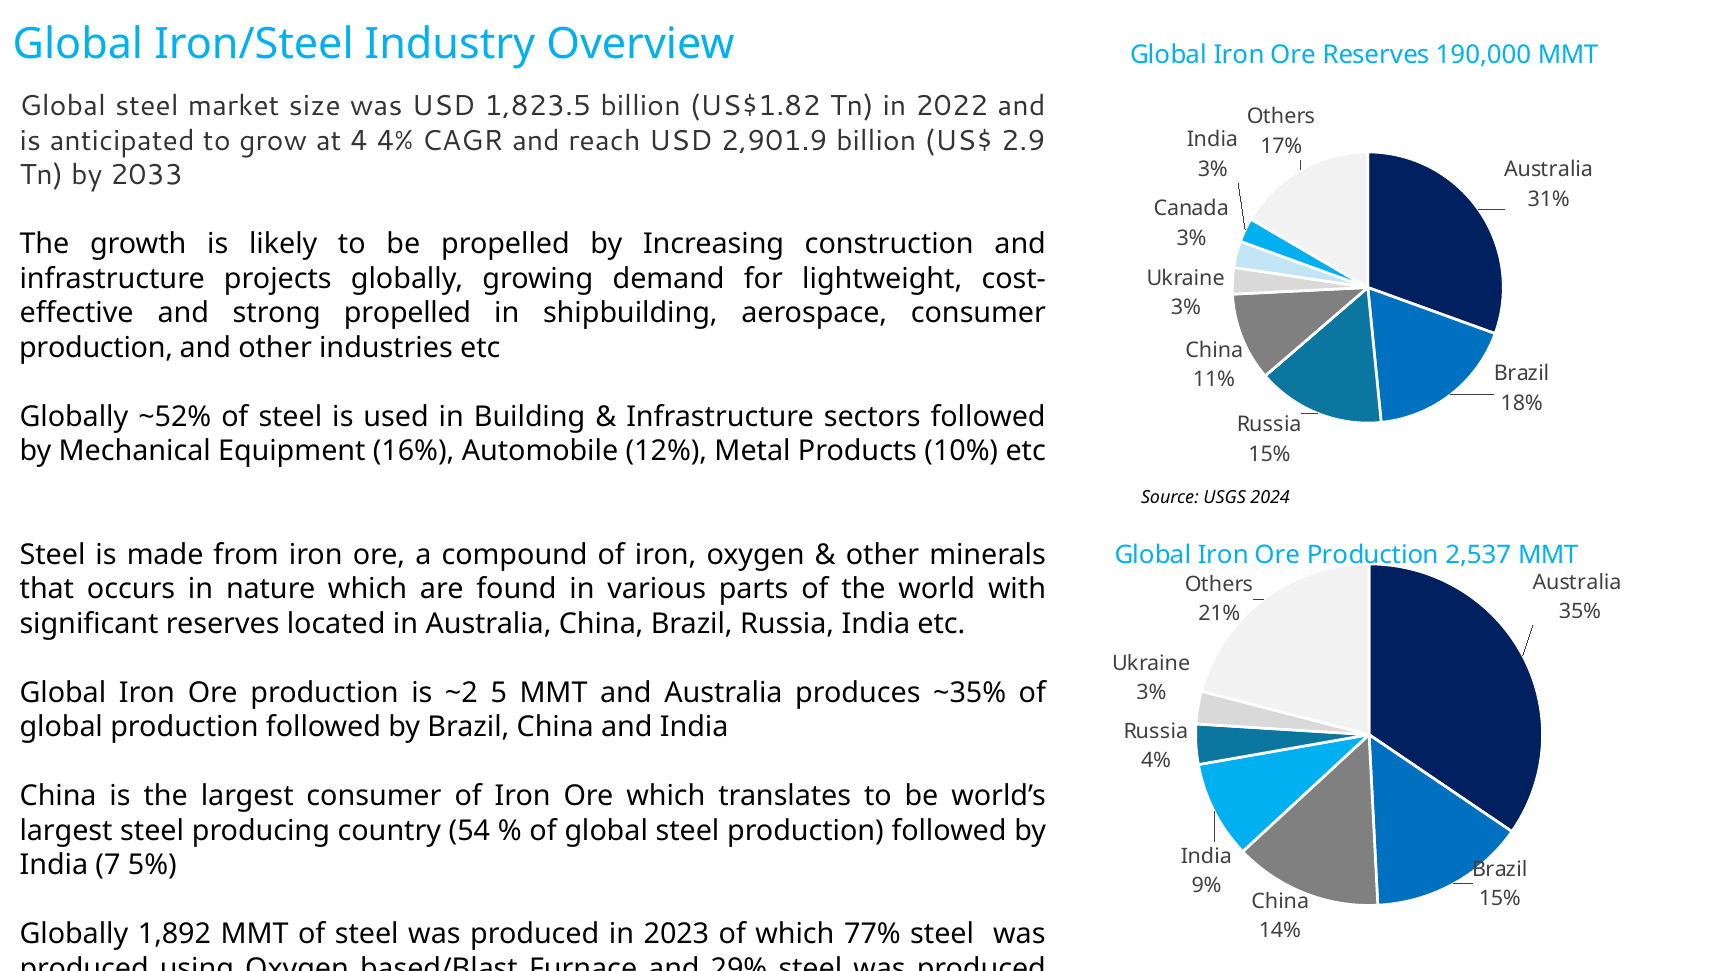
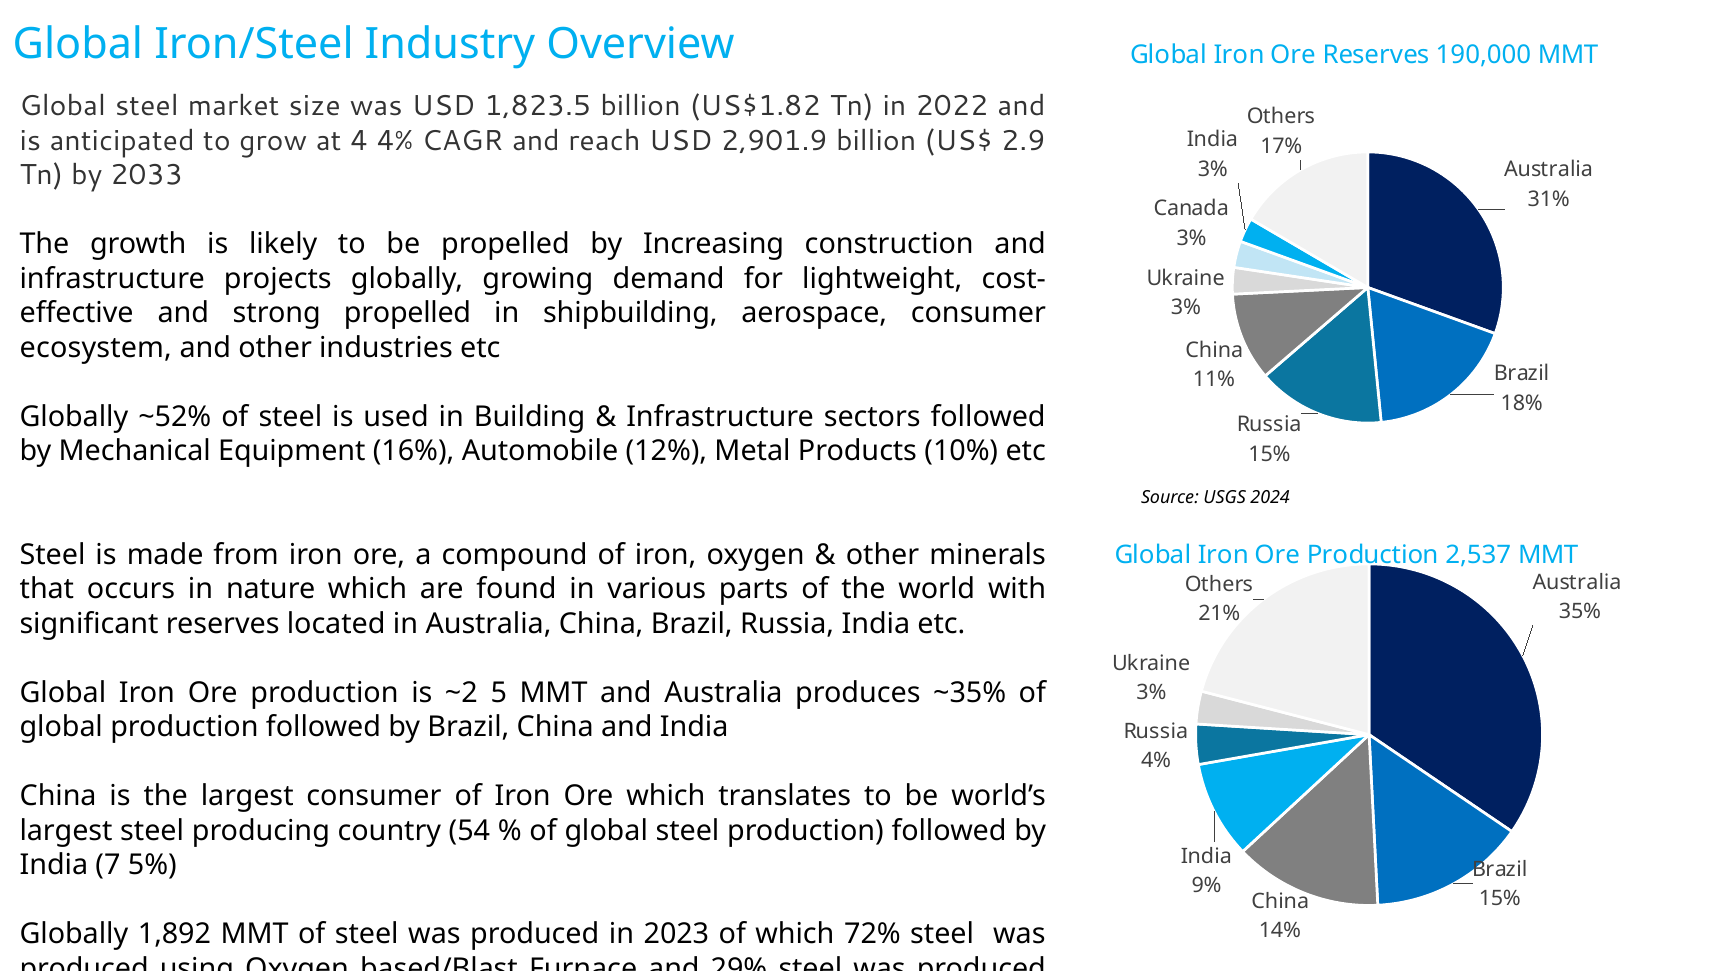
production at (96, 347): production -> ecosystem
77%: 77% -> 72%
